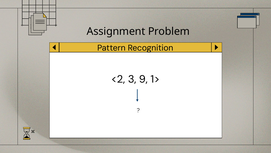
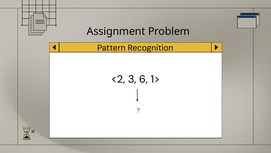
9: 9 -> 6
